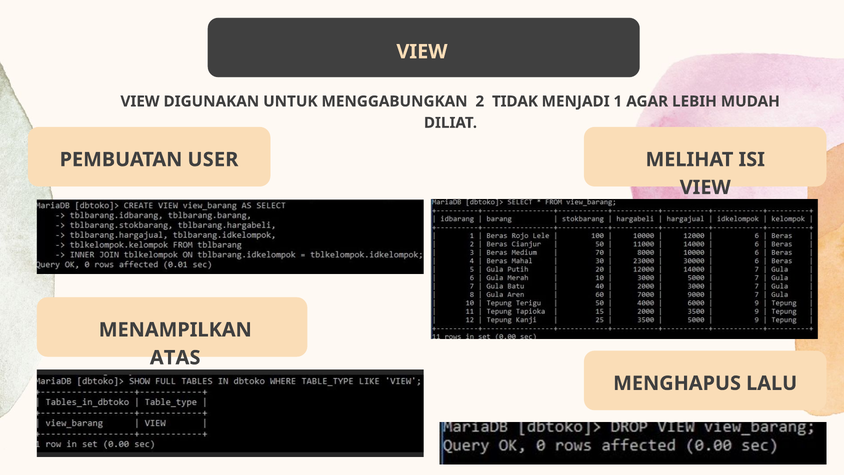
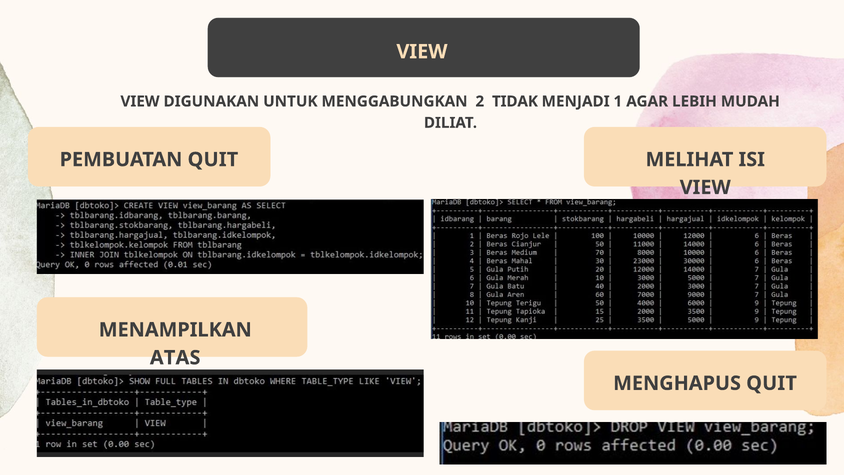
PEMBUATAN USER: USER -> QUIT
MENGHAPUS LALU: LALU -> QUIT
